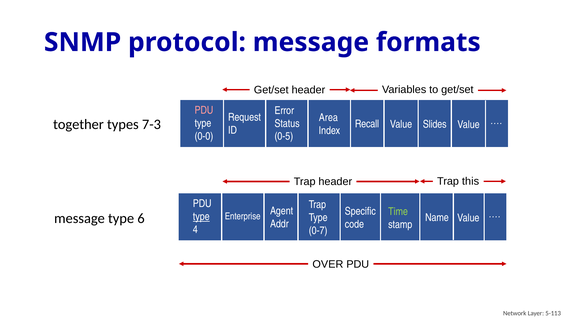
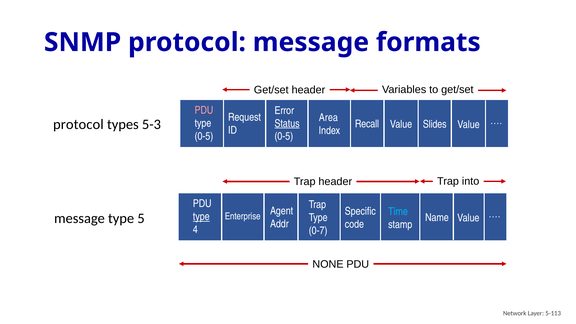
together at (78, 124): together -> protocol
7-3: 7-3 -> 5-3
Status underline: none -> present
0-0 at (204, 136): 0-0 -> 0-5
this: this -> into
Time colour: light green -> light blue
6: 6 -> 5
OVER: OVER -> NONE
